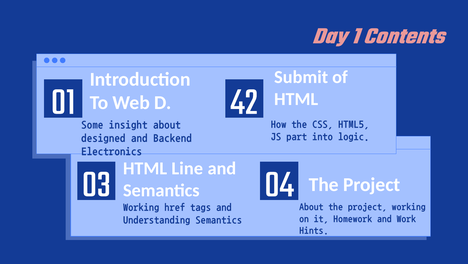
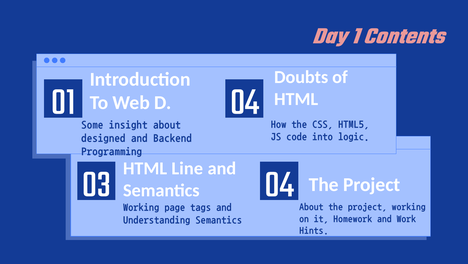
Submit: Submit -> Doubts
01 42: 42 -> 04
part: part -> code
Electronics: Electronics -> Programming
href: href -> page
